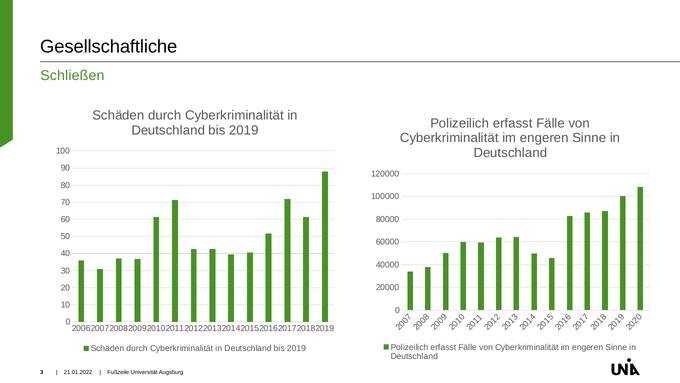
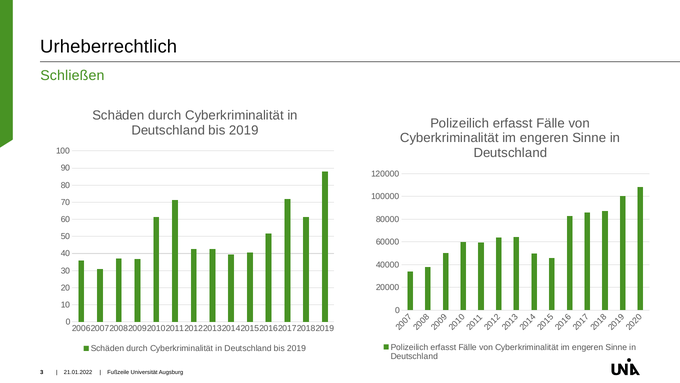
Gesellschaftliche: Gesellschaftliche -> Urheberrechtlich
